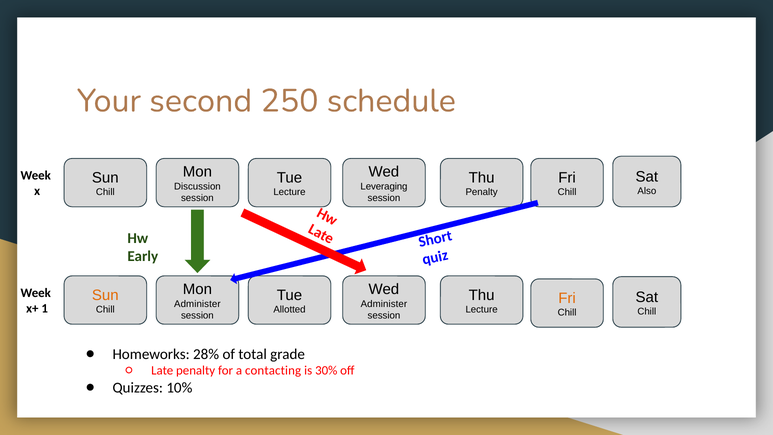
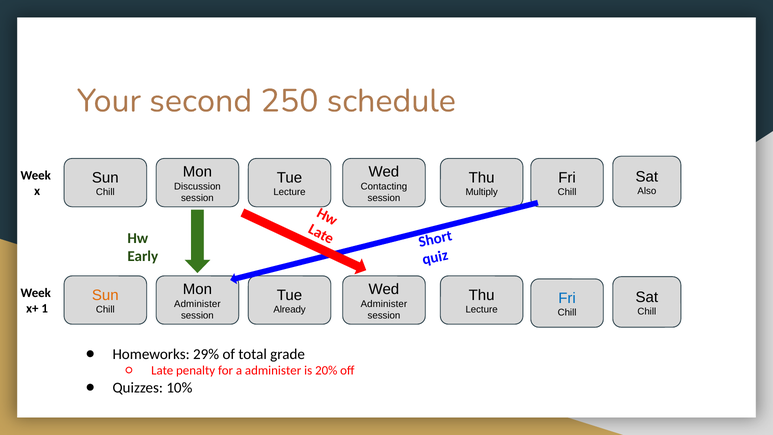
Leveraging: Leveraging -> Contacting
Penalty at (482, 192): Penalty -> Multiply
Fri at (567, 298) colour: orange -> blue
Allotted: Allotted -> Already
28%: 28% -> 29%
a contacting: contacting -> administer
30%: 30% -> 20%
